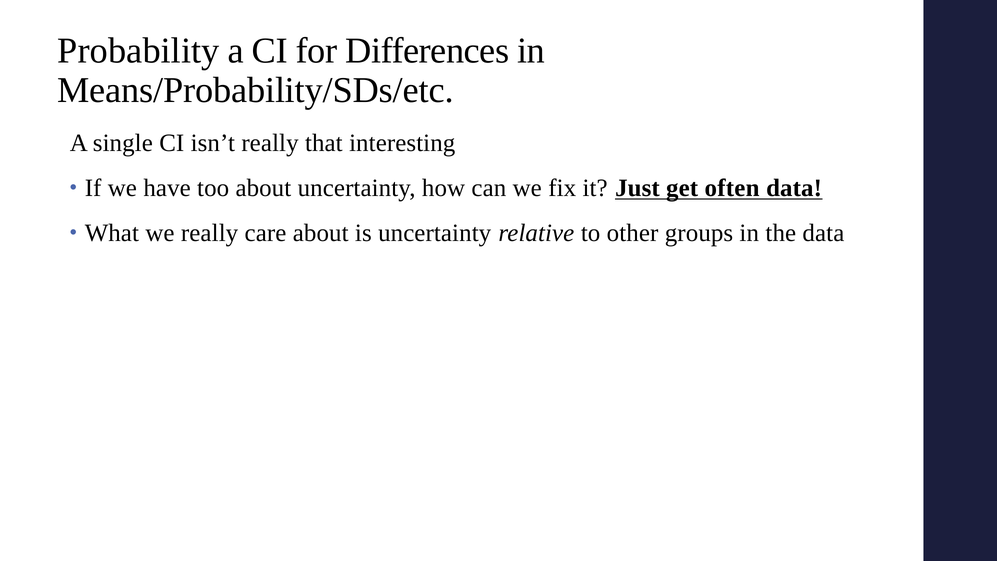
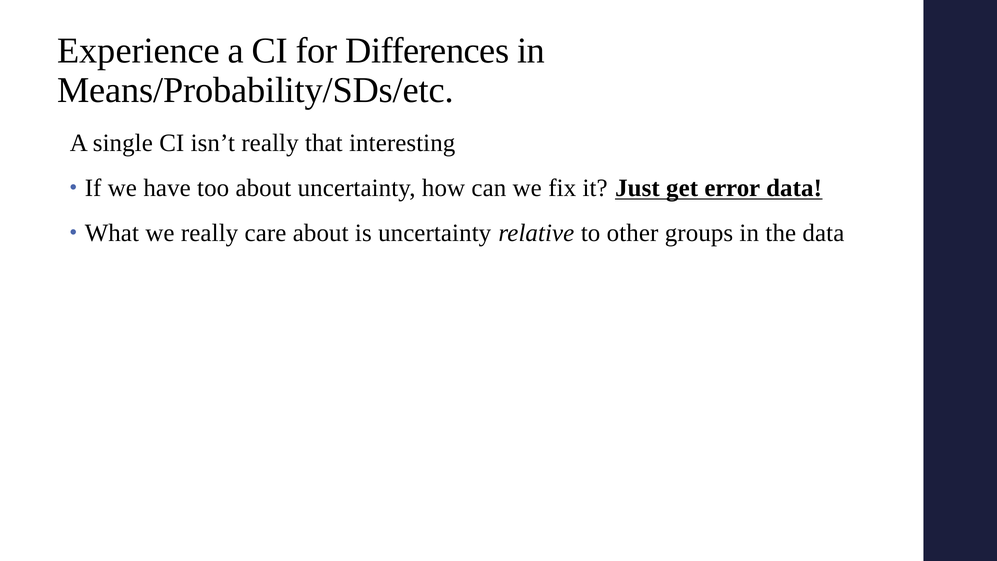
Probability: Probability -> Experience
often: often -> error
